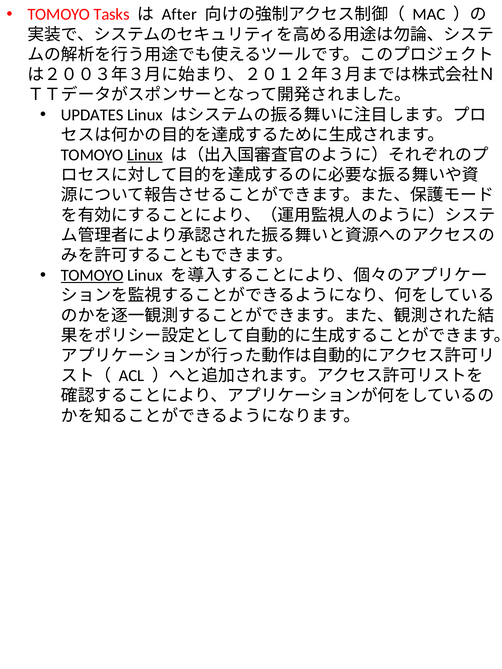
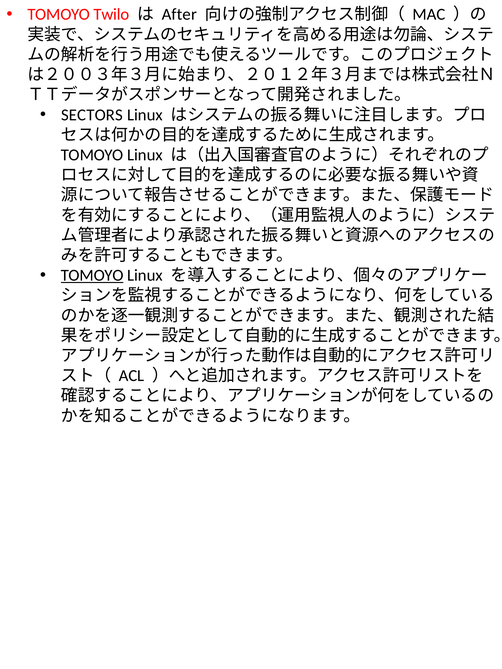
Tasks: Tasks -> Twilo
UPDATES: UPDATES -> SECTORS
Linux at (145, 155) underline: present -> none
